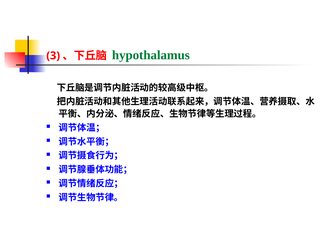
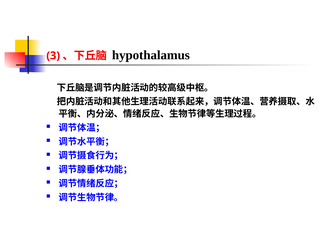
hypothalamus colour: green -> black
